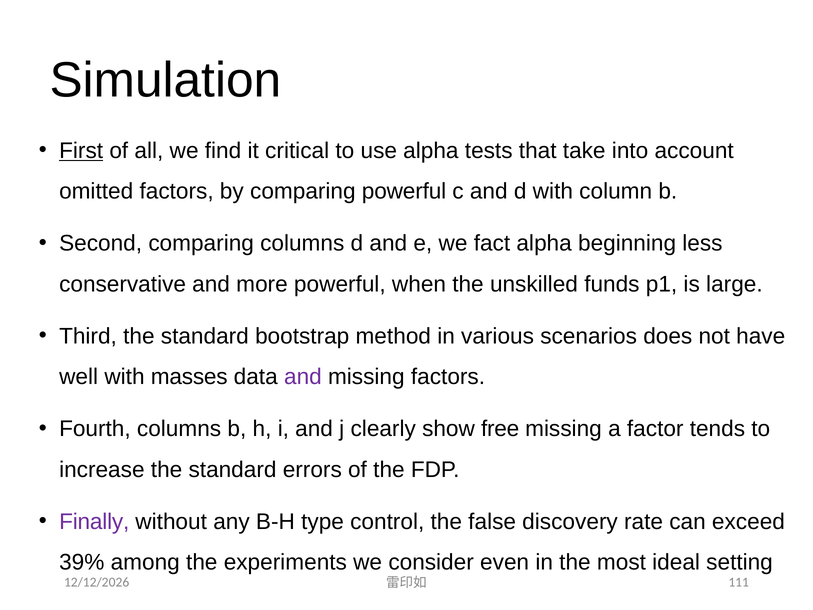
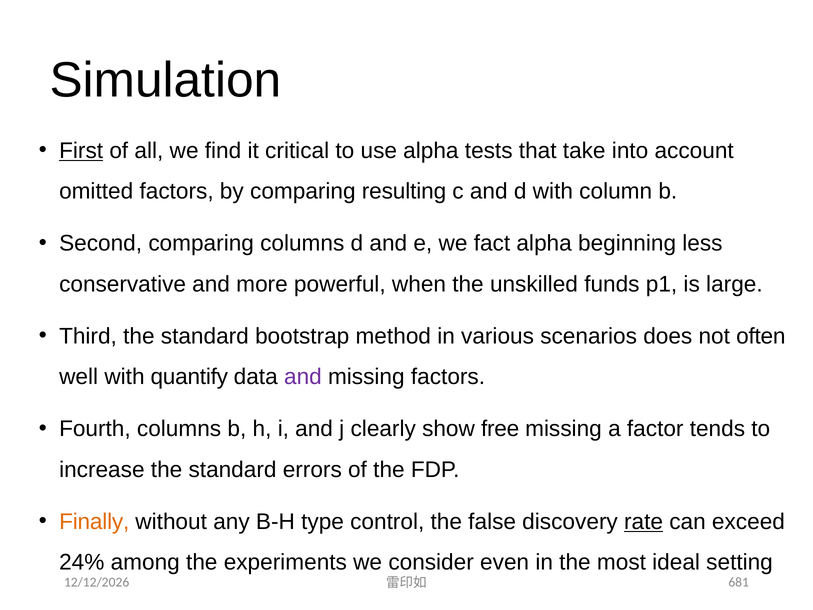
comparing powerful: powerful -> resulting
have: have -> often
masses: masses -> quantify
Finally colour: purple -> orange
rate underline: none -> present
39%: 39% -> 24%
111: 111 -> 681
